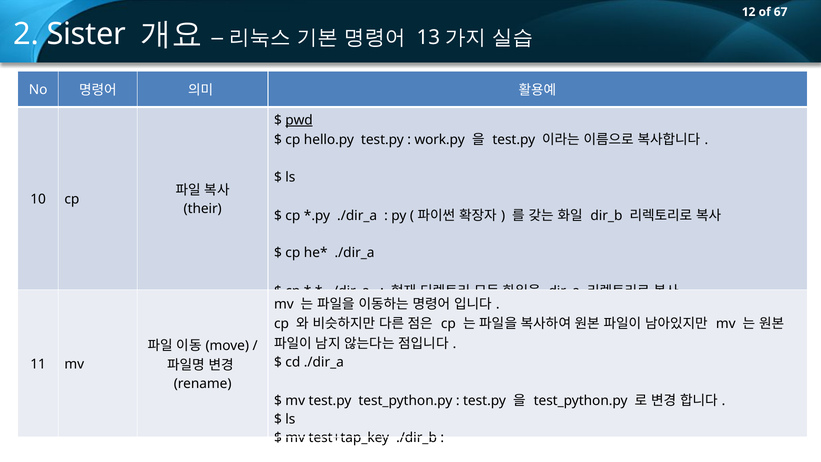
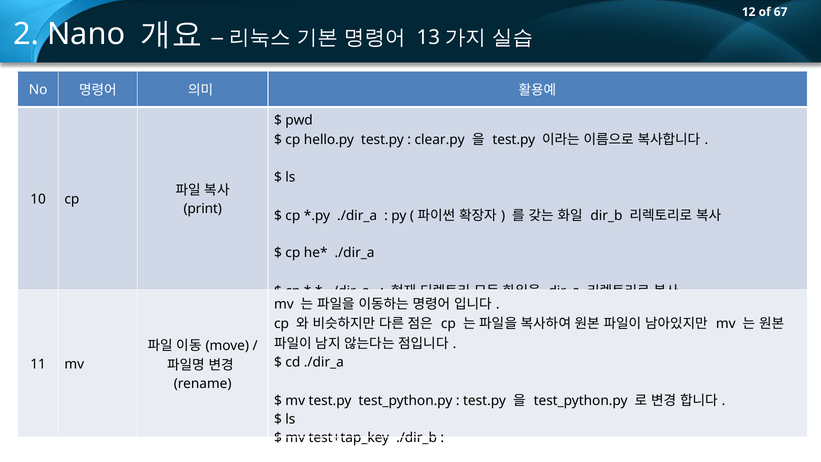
Sister: Sister -> Nano
pwd underline: present -> none
work.py: work.py -> clear.py
their: their -> print
